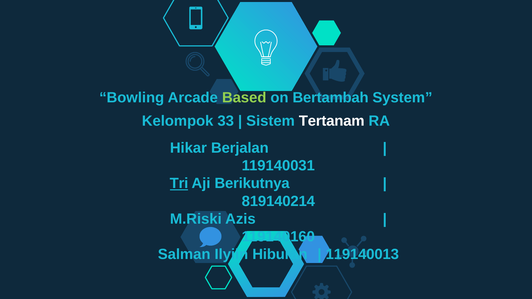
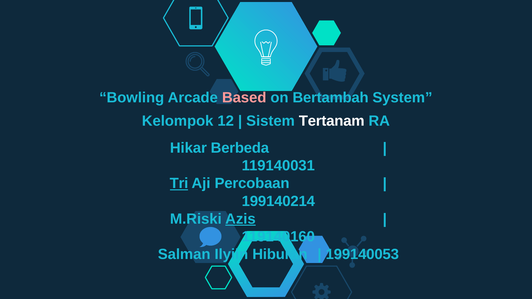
Based colour: light green -> pink
33: 33 -> 12
Berjalan: Berjalan -> Berbeda
Berikutnya: Berikutnya -> Percobaan
819140214: 819140214 -> 199140214
Azis underline: none -> present
119140013: 119140013 -> 199140053
